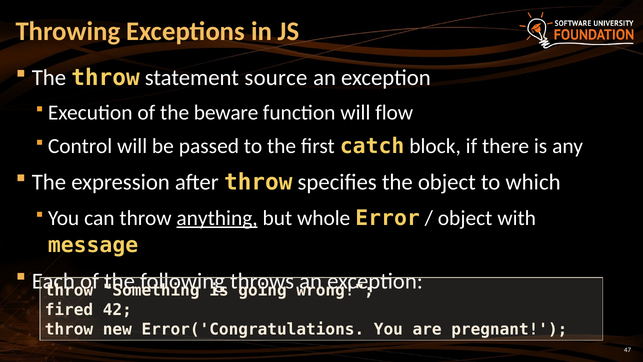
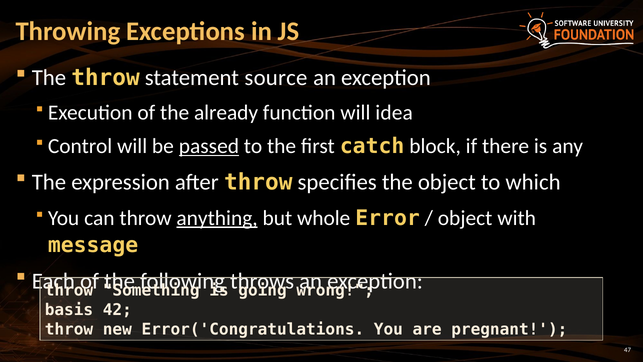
beware: beware -> already
flow: flow -> idea
passed underline: none -> present
fired: fired -> basis
